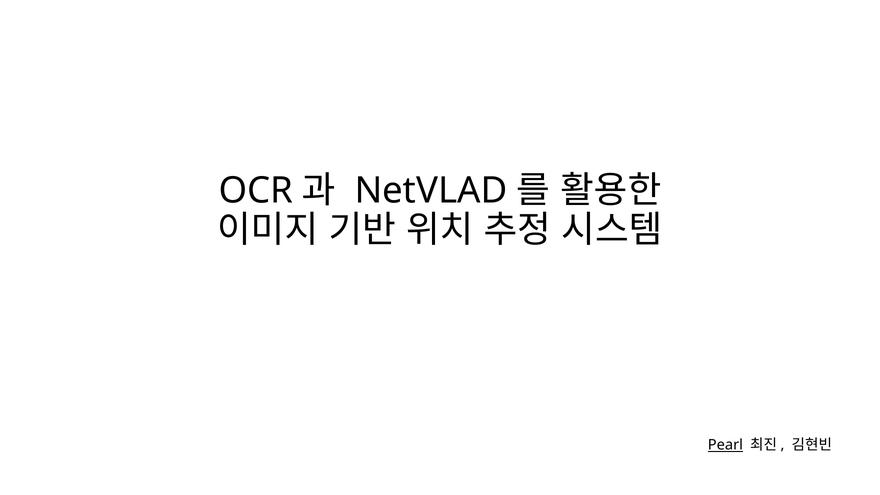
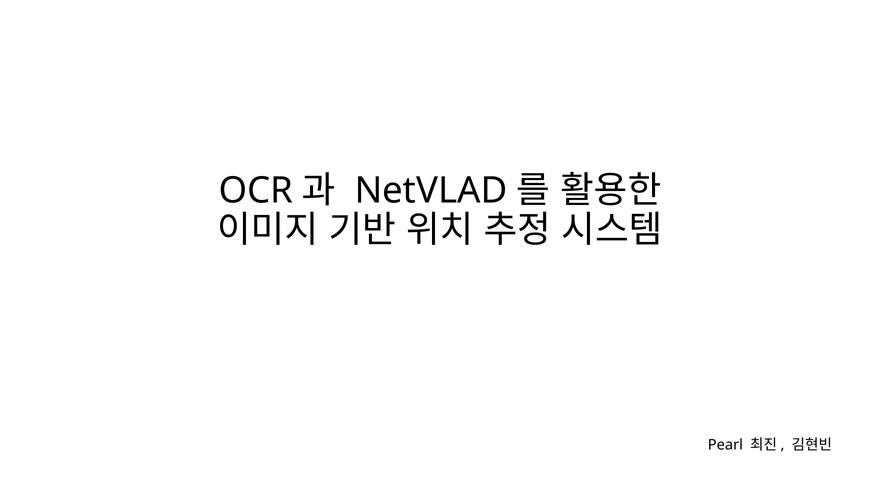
Pearl underline: present -> none
